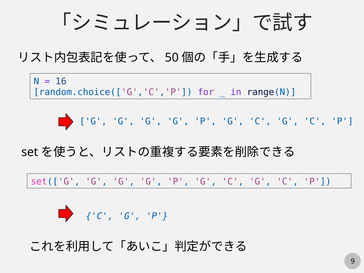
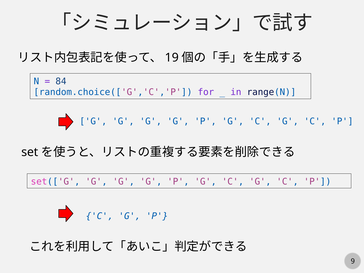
50: 50 -> 19
16: 16 -> 84
